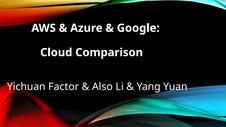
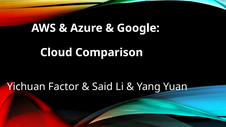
Also: Also -> Said
